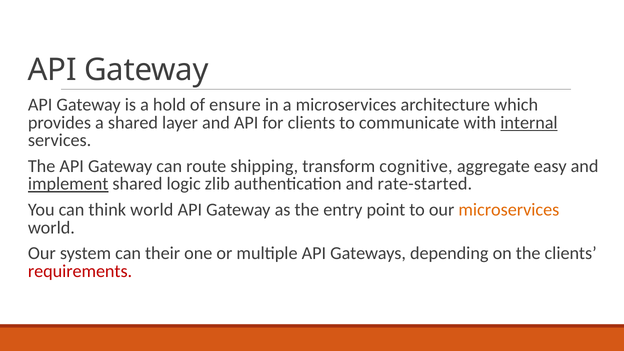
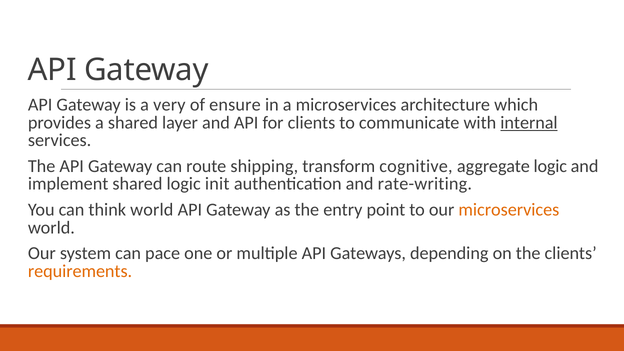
hold: hold -> very
aggregate easy: easy -> logic
implement underline: present -> none
zlib: zlib -> init
rate-started: rate-started -> rate-writing
their: their -> pace
requirements colour: red -> orange
